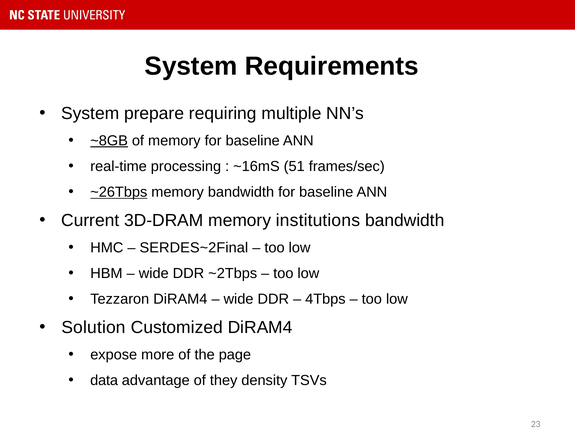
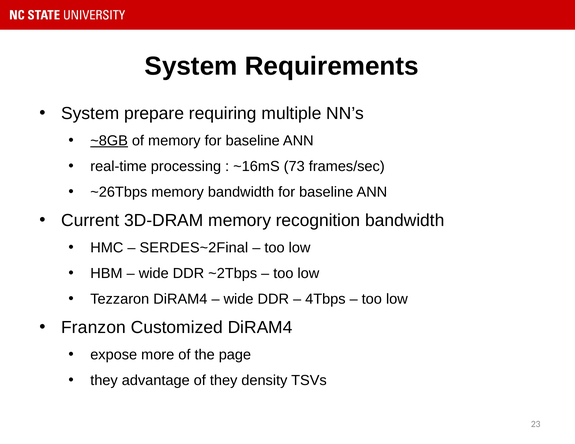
51: 51 -> 73
~26Tbps underline: present -> none
institutions: institutions -> recognition
Solution: Solution -> Franzon
data at (104, 381): data -> they
